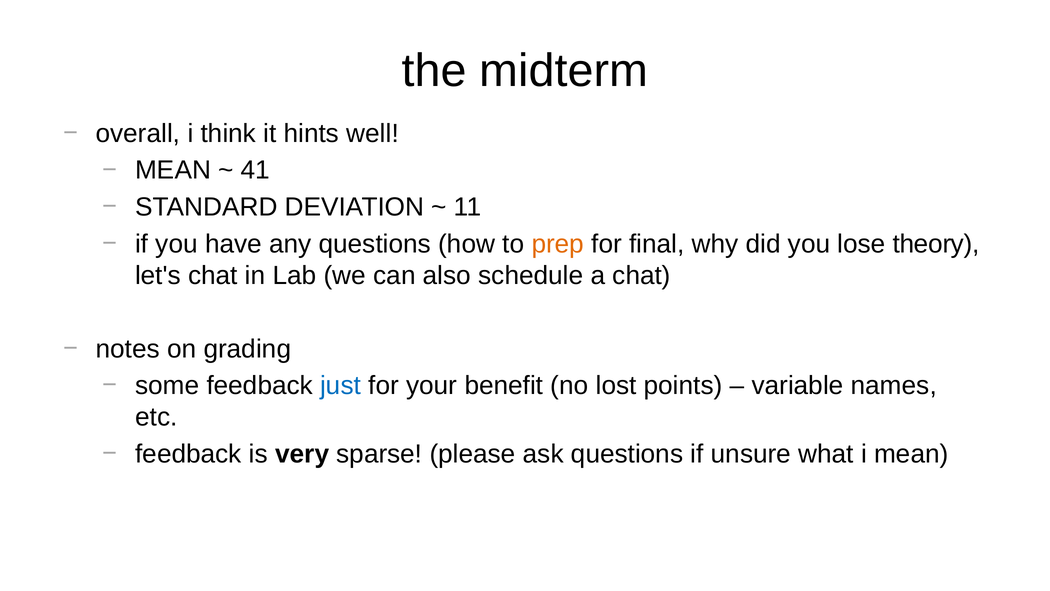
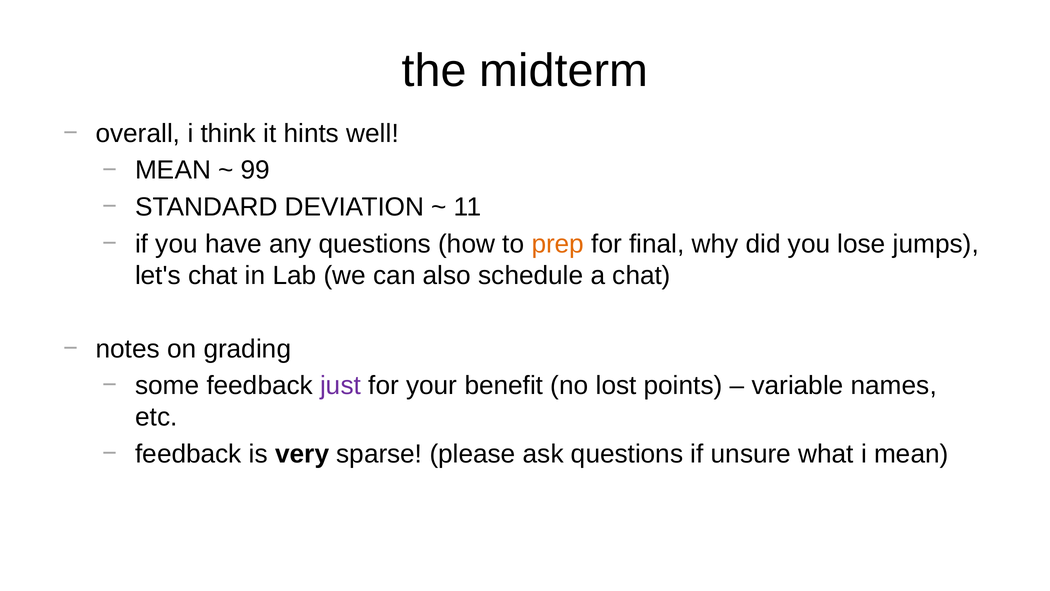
41: 41 -> 99
theory: theory -> jumps
just colour: blue -> purple
